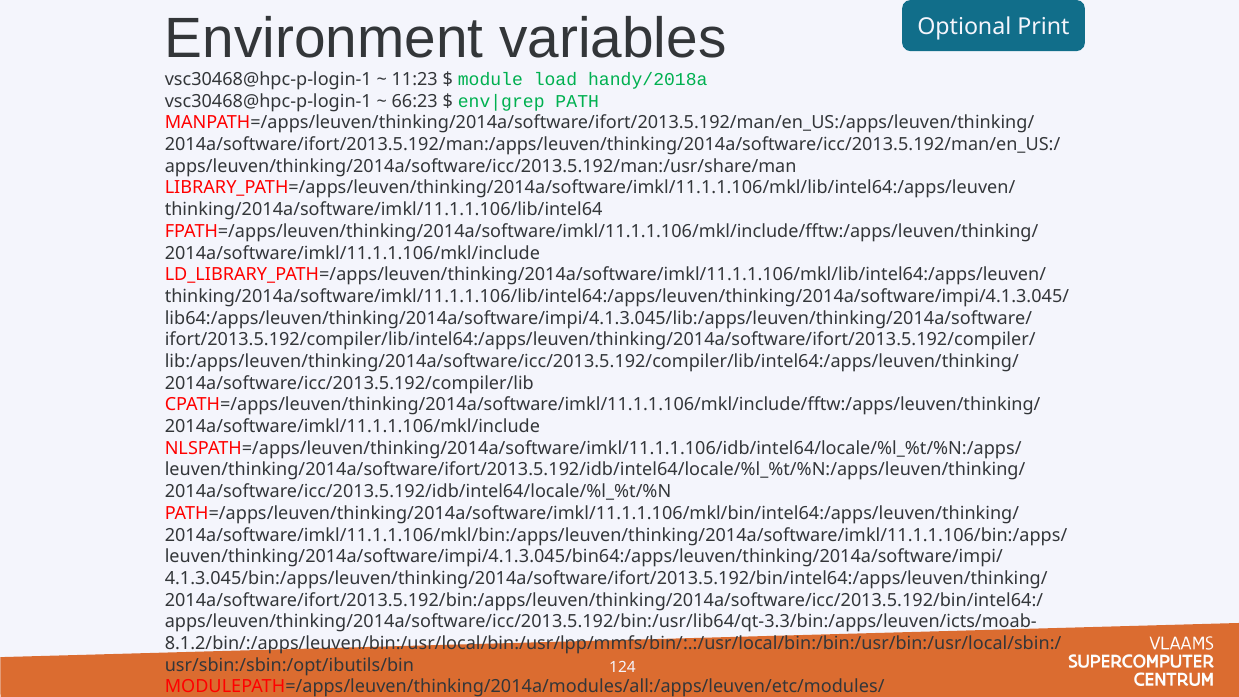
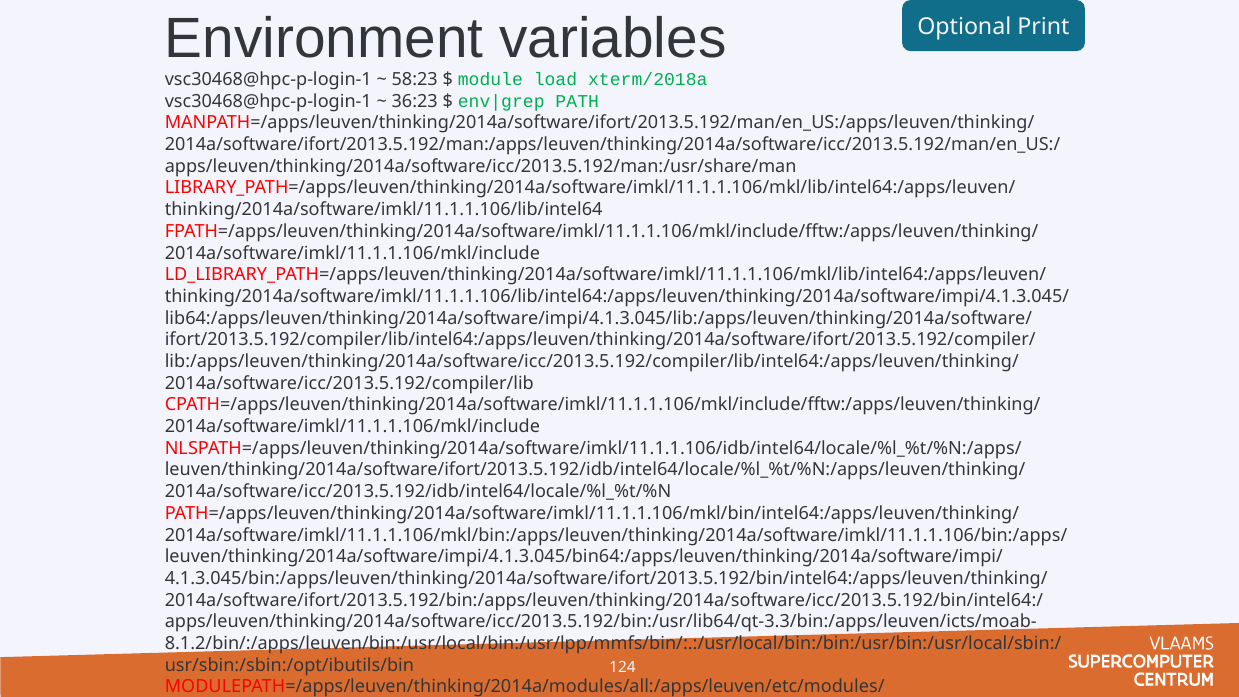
11:23: 11:23 -> 58:23
handy/2018a: handy/2018a -> xterm/2018a
66:23: 66:23 -> 36:23
